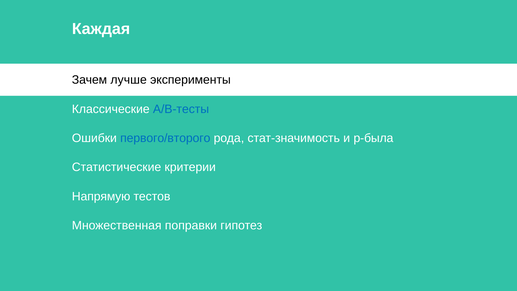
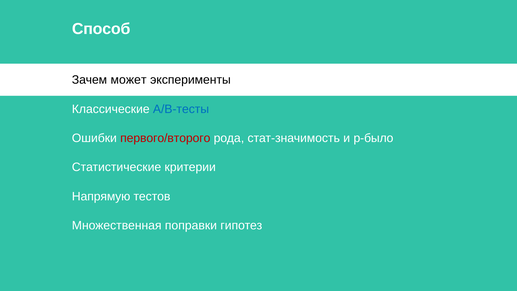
Каждая: Каждая -> Способ
лучше: лучше -> может
первого/второго colour: blue -> red
p-была: p-была -> p-было
